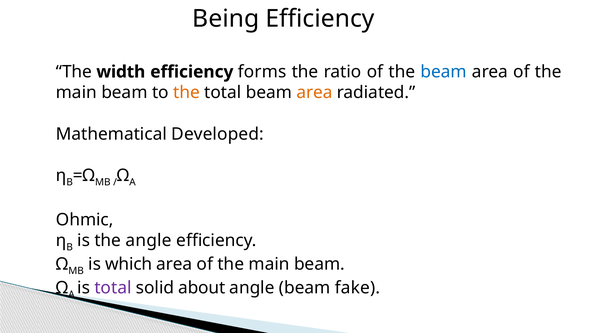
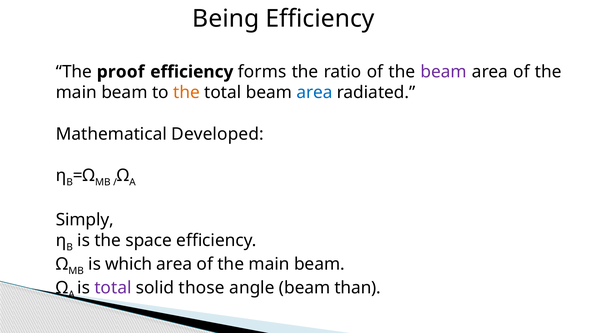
width: width -> proof
beam at (444, 72) colour: blue -> purple
area at (314, 93) colour: orange -> blue
Ohmic: Ohmic -> Simply
the angle: angle -> space
about: about -> those
fake: fake -> than
